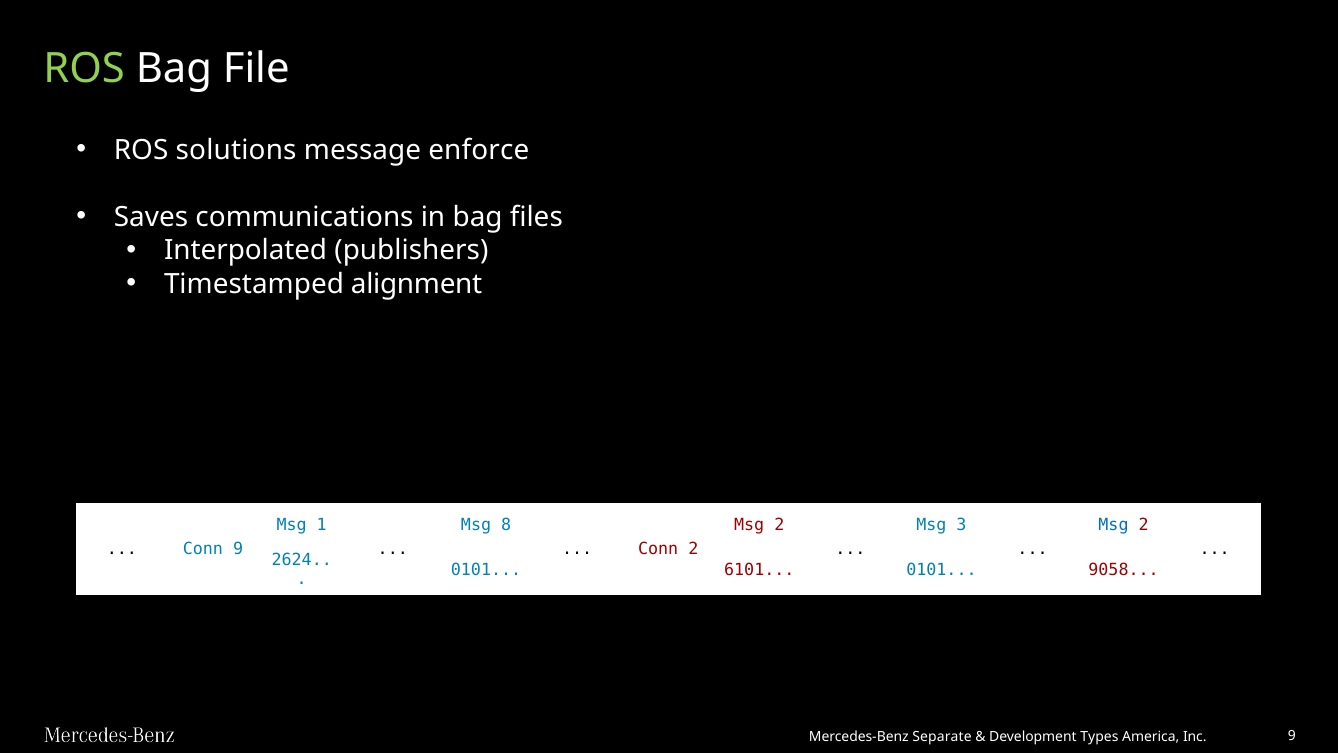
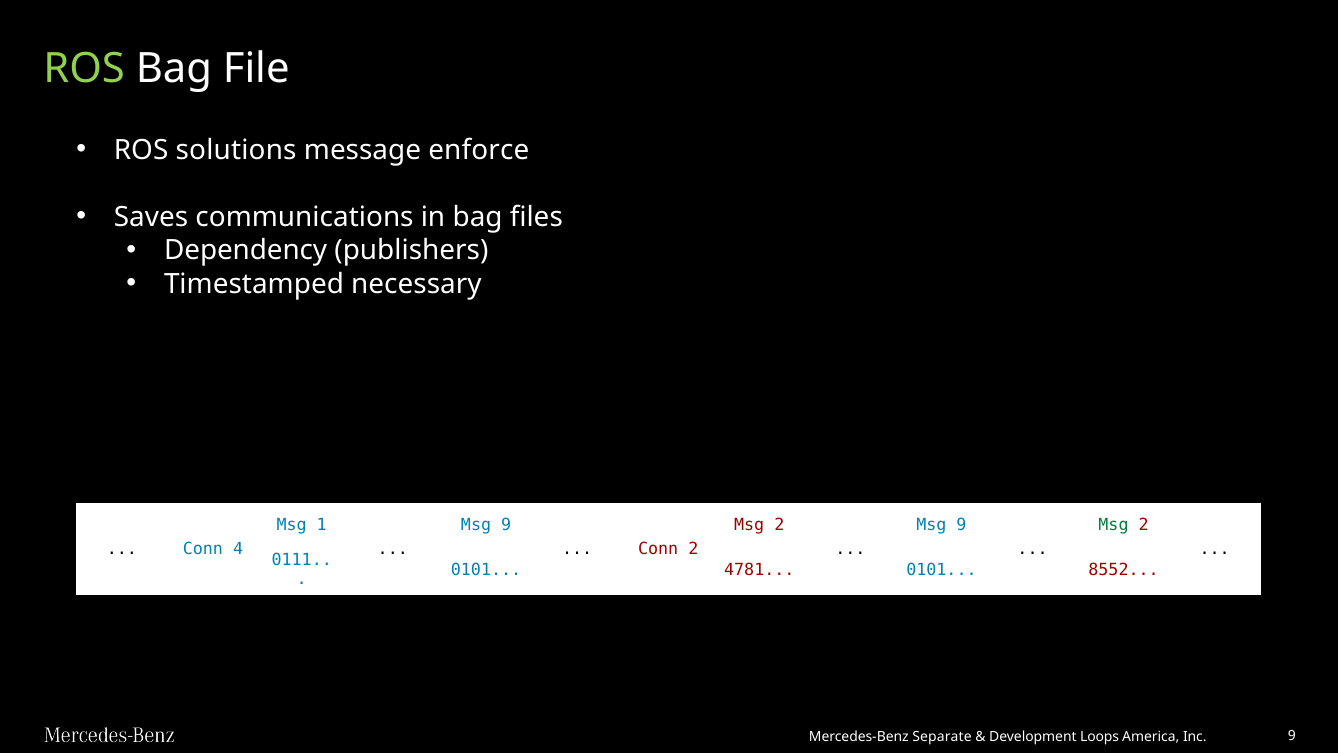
Interpolated: Interpolated -> Dependency
alignment: alignment -> necessary
8 at (506, 524): 8 -> 9
3 at (961, 524): 3 -> 9
Msg at (1113, 524) colour: blue -> green
Conn 9: 9 -> 4
2624: 2624 -> 0111
6101: 6101 -> 4781
9058: 9058 -> 8552
Types: Types -> Loops
